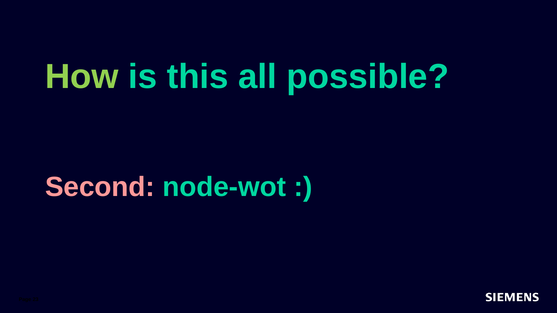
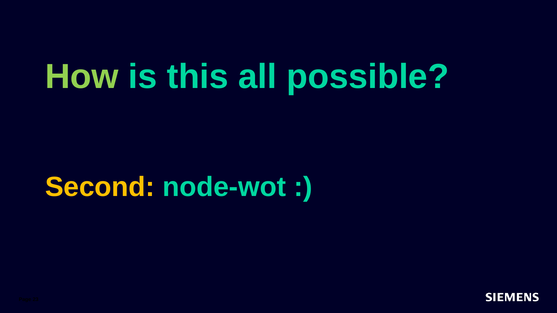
Second colour: pink -> yellow
